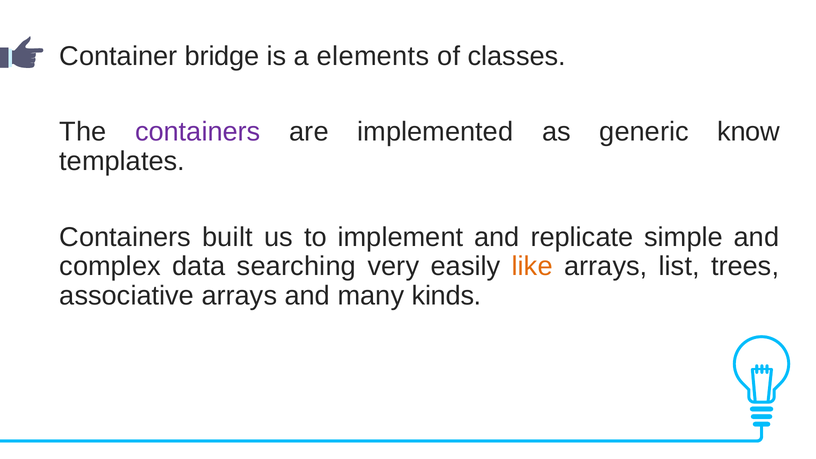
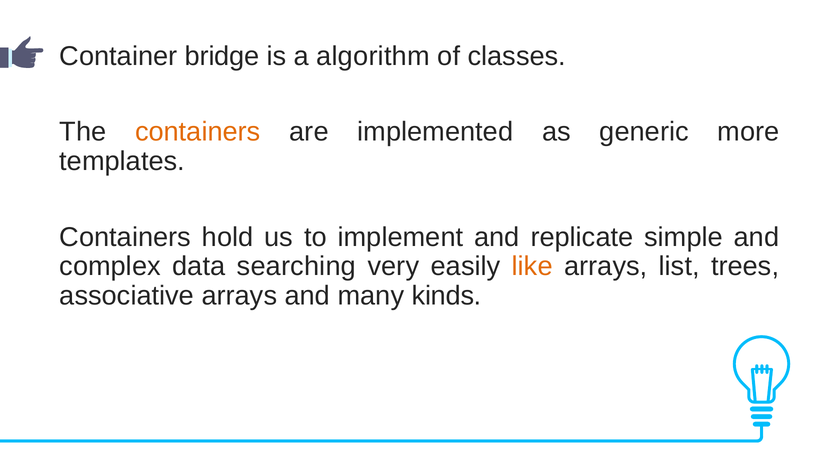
elements: elements -> algorithm
containers at (198, 132) colour: purple -> orange
know: know -> more
built: built -> hold
